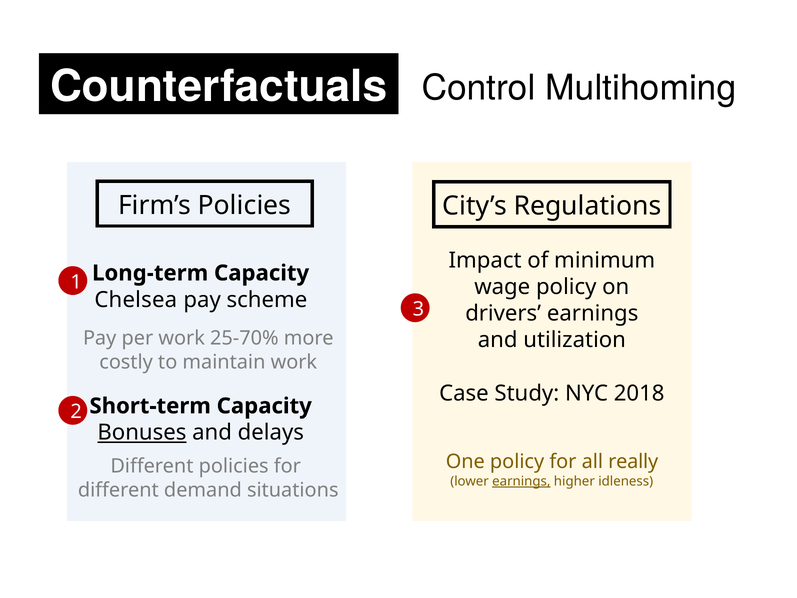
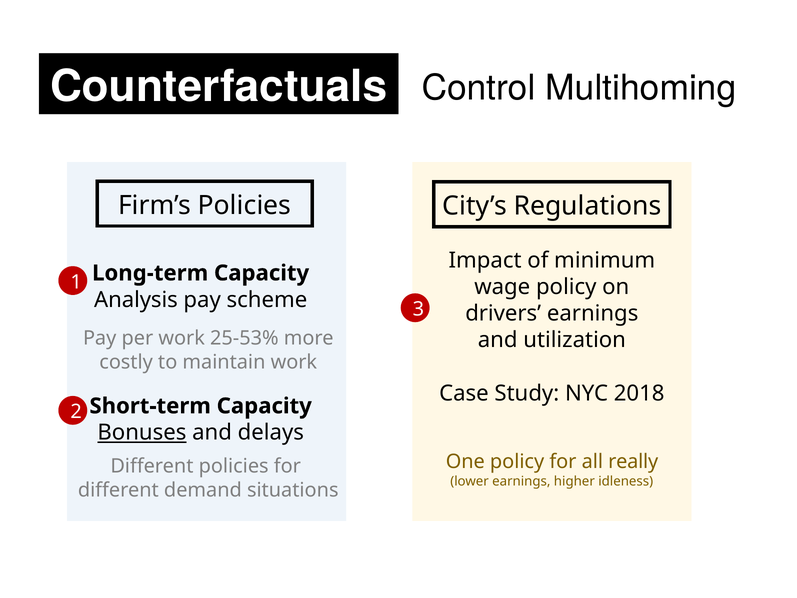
Chelsea: Chelsea -> Analysis
25-70%: 25-70% -> 25-53%
earnings at (521, 481) underline: present -> none
